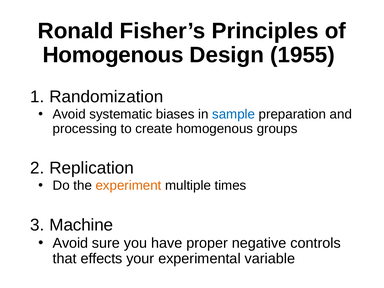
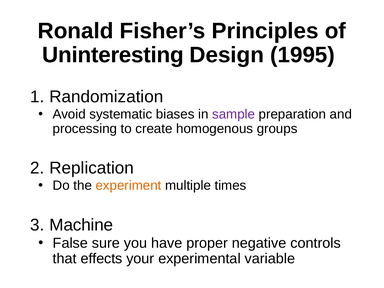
Homogenous at (113, 55): Homogenous -> Uninteresting
1955: 1955 -> 1995
sample colour: blue -> purple
Avoid at (70, 243): Avoid -> False
